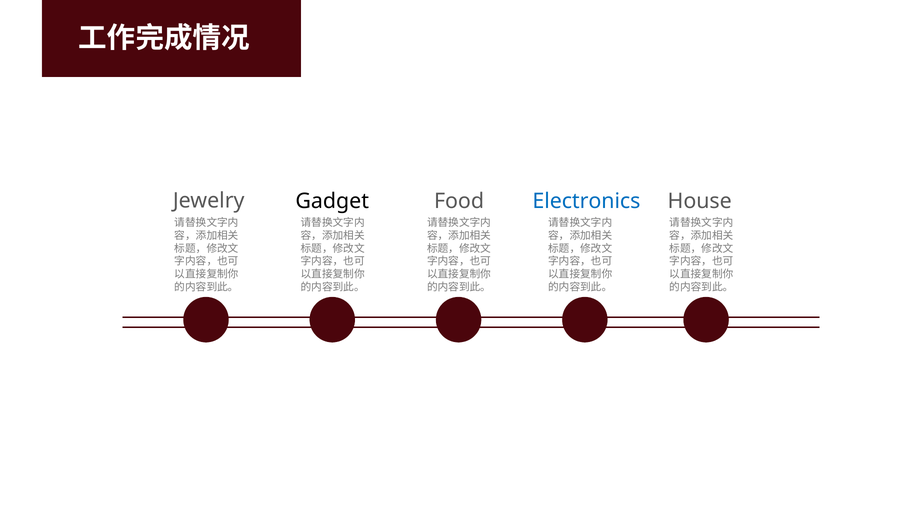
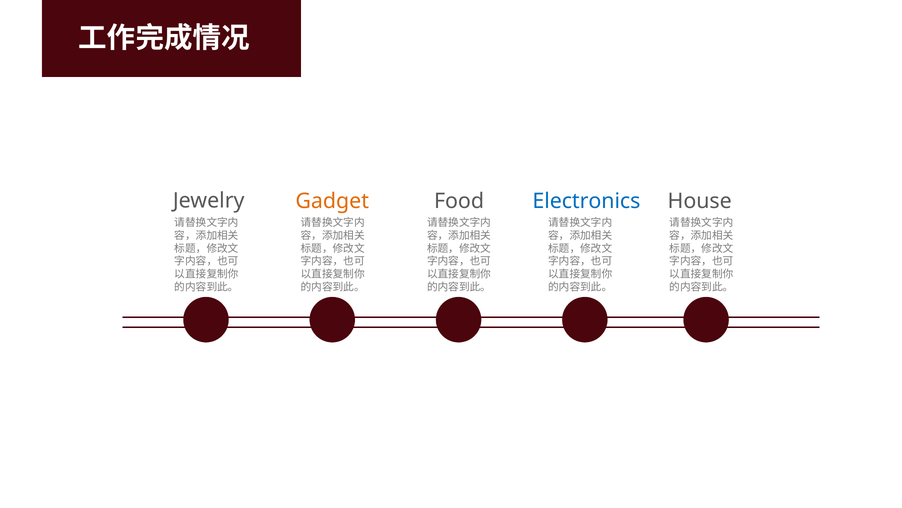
Gadget colour: black -> orange
